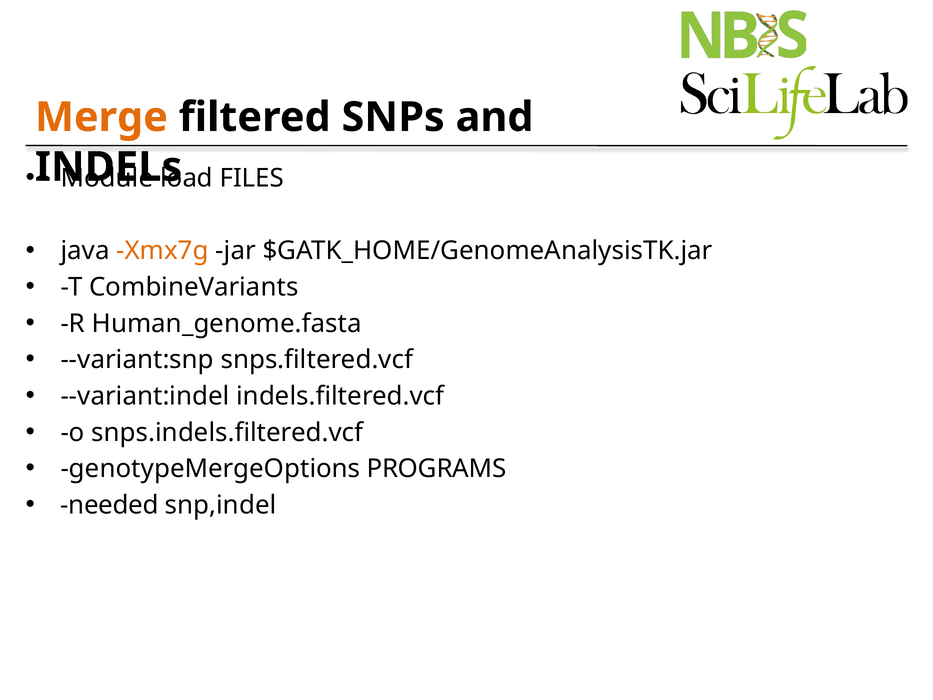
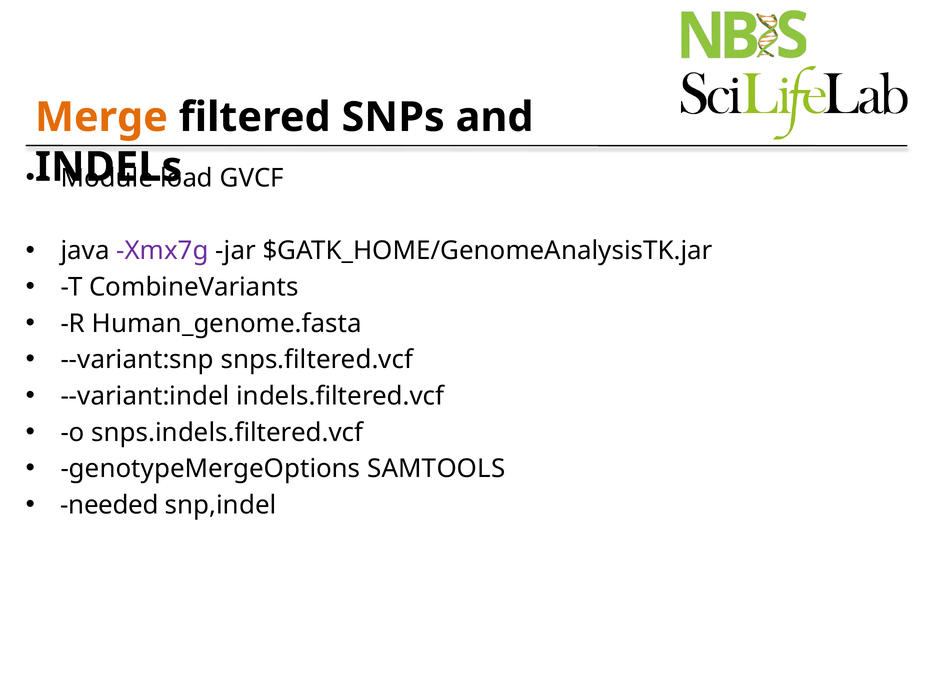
FILES: FILES -> GVCF
Xmx7g colour: orange -> purple
PROGRAMS: PROGRAMS -> SAMTOOLS
